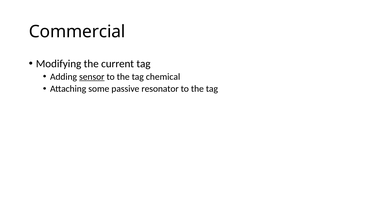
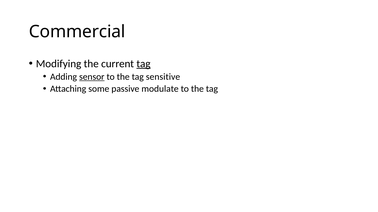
tag at (143, 64) underline: none -> present
chemical: chemical -> sensitive
resonator: resonator -> modulate
